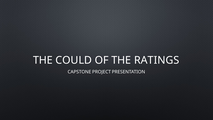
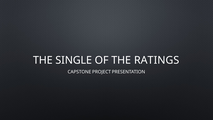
COULD: COULD -> SINGLE
